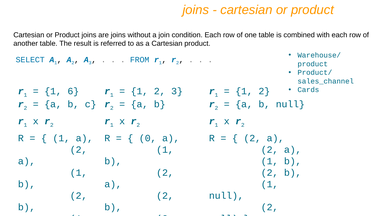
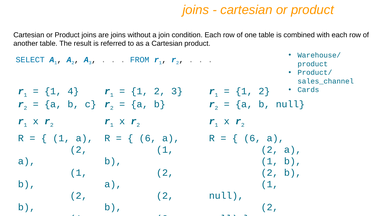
1 6: 6 -> 4
0 at (148, 139): 0 -> 6
2 at (252, 139): 2 -> 6
